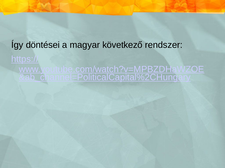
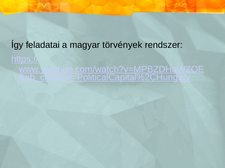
döntései: döntései -> feladatai
következő: következő -> törvények
